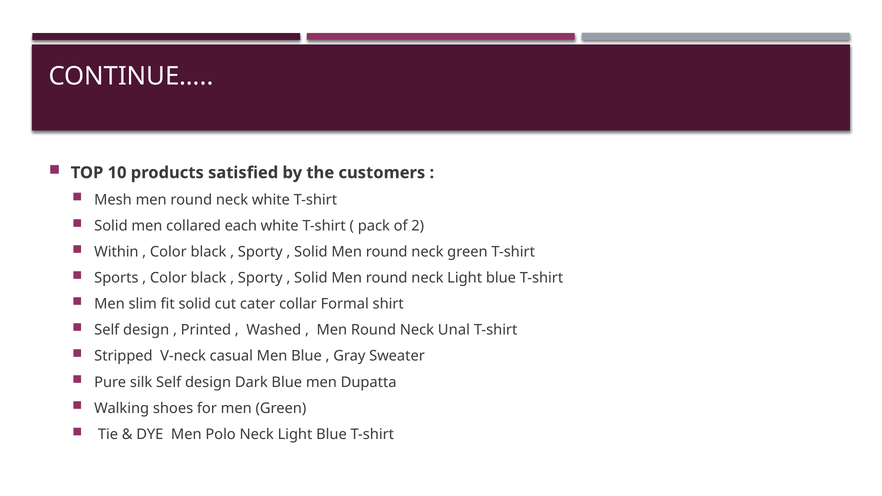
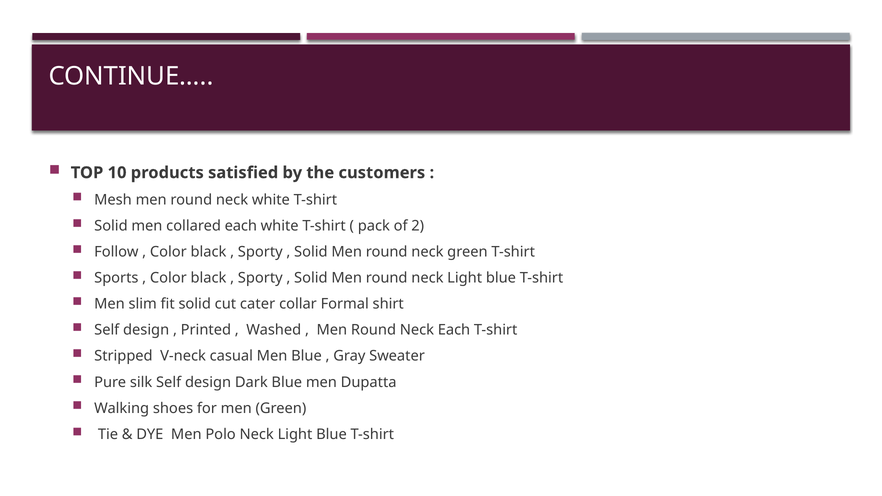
Within: Within -> Follow
Neck Unal: Unal -> Each
